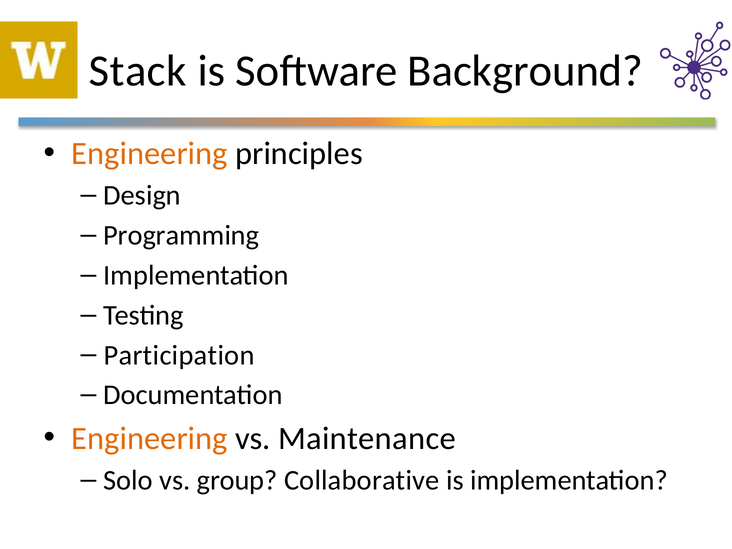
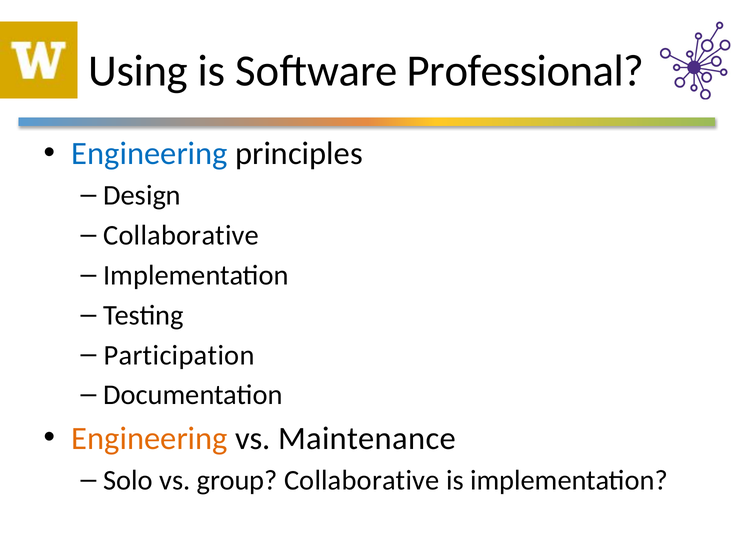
Stack: Stack -> Using
Background: Background -> Professional
Engineering at (150, 154) colour: orange -> blue
Programming at (181, 235): Programming -> Collaborative
